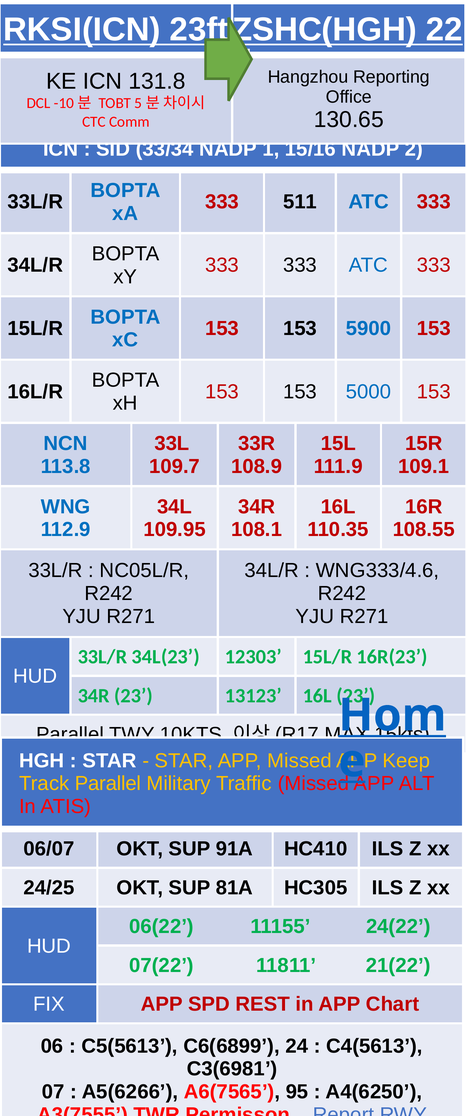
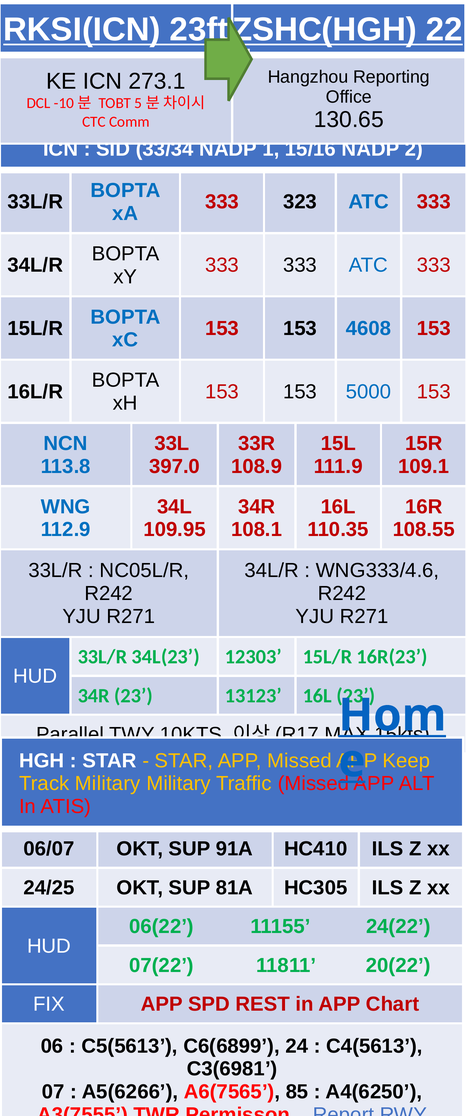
131.8: 131.8 -> 273.1
511: 511 -> 323
5900: 5900 -> 4608
109.7: 109.7 -> 397.0
Track Parallel: Parallel -> Military
21(22: 21(22 -> 20(22
95: 95 -> 85
